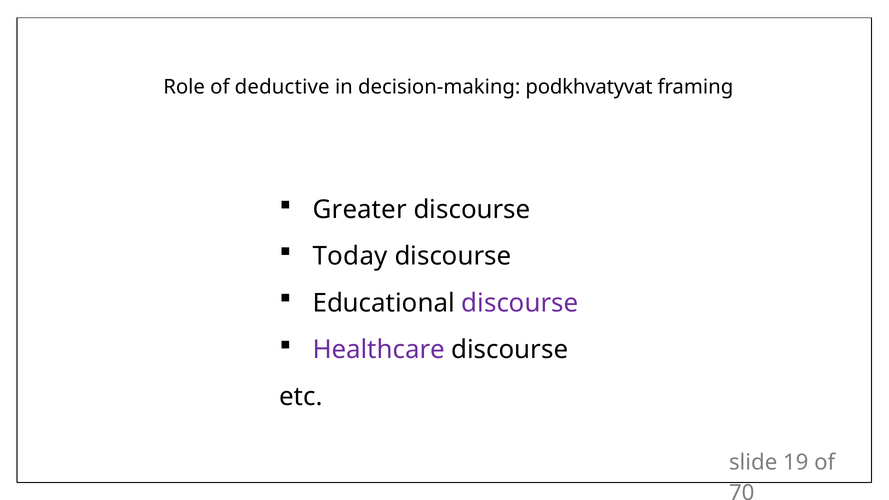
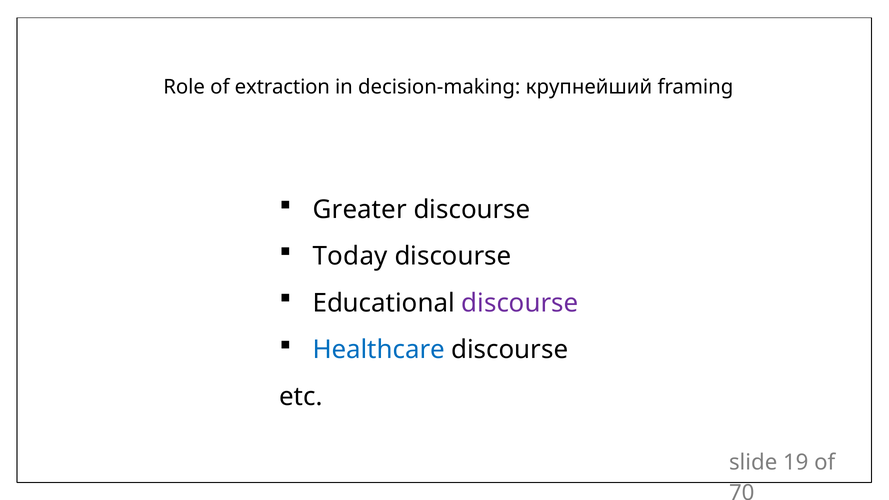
deductive: deductive -> extraction
podkhvatyvat: podkhvatyvat -> крупнейший
Healthcare colour: purple -> blue
